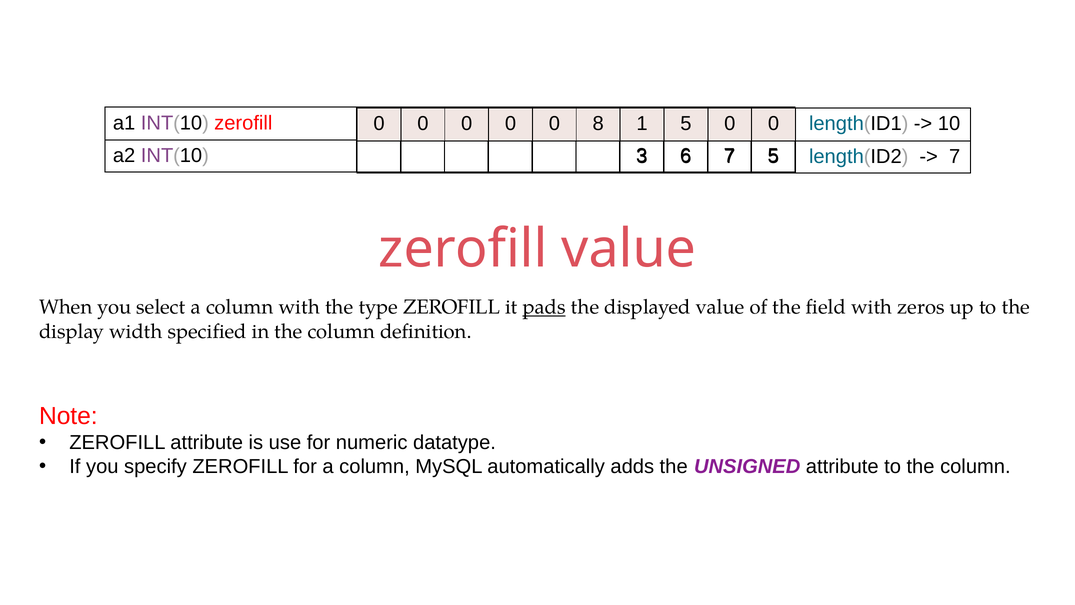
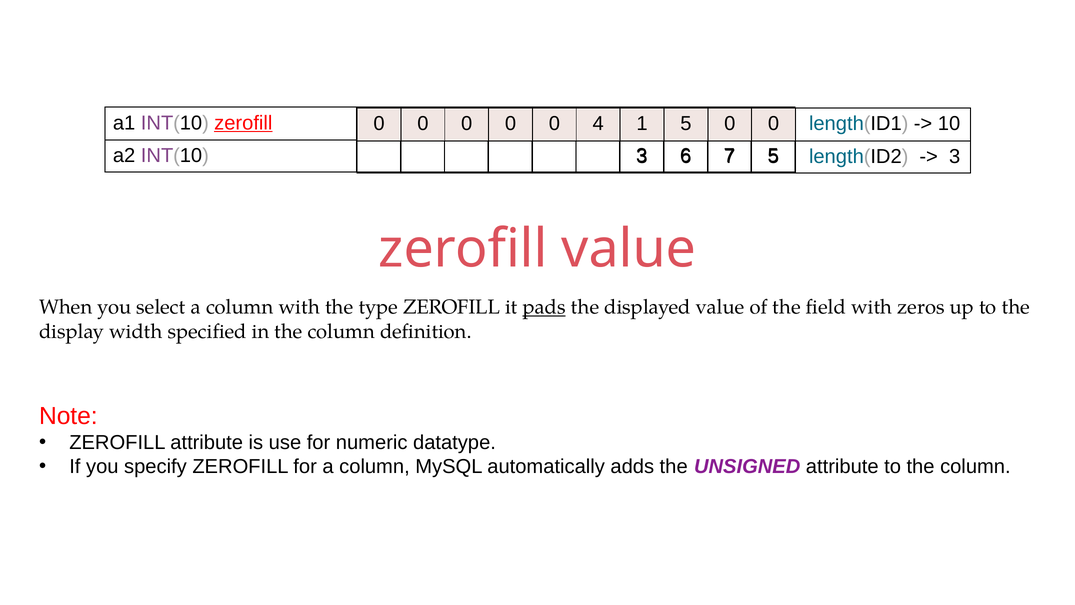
zerofill at (243, 123) underline: none -> present
8: 8 -> 4
7 at (955, 156): 7 -> 3
